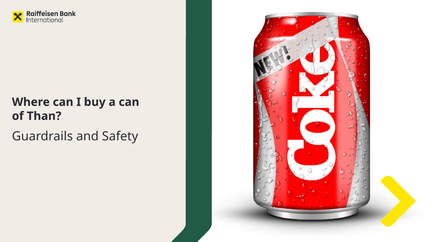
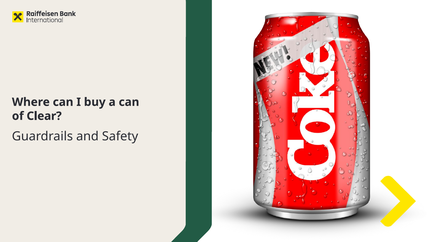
Than: Than -> Clear
